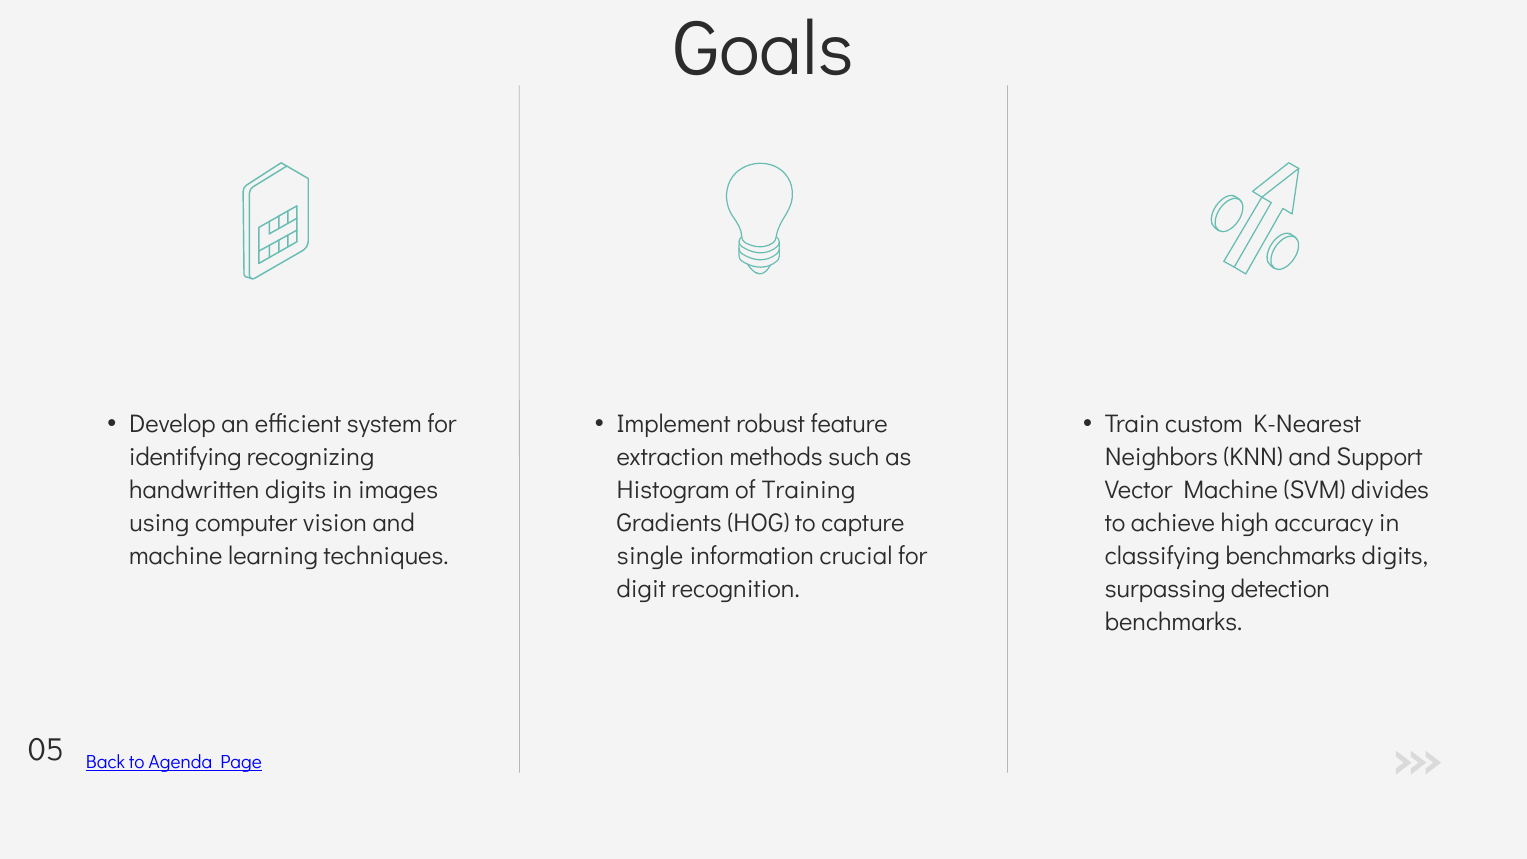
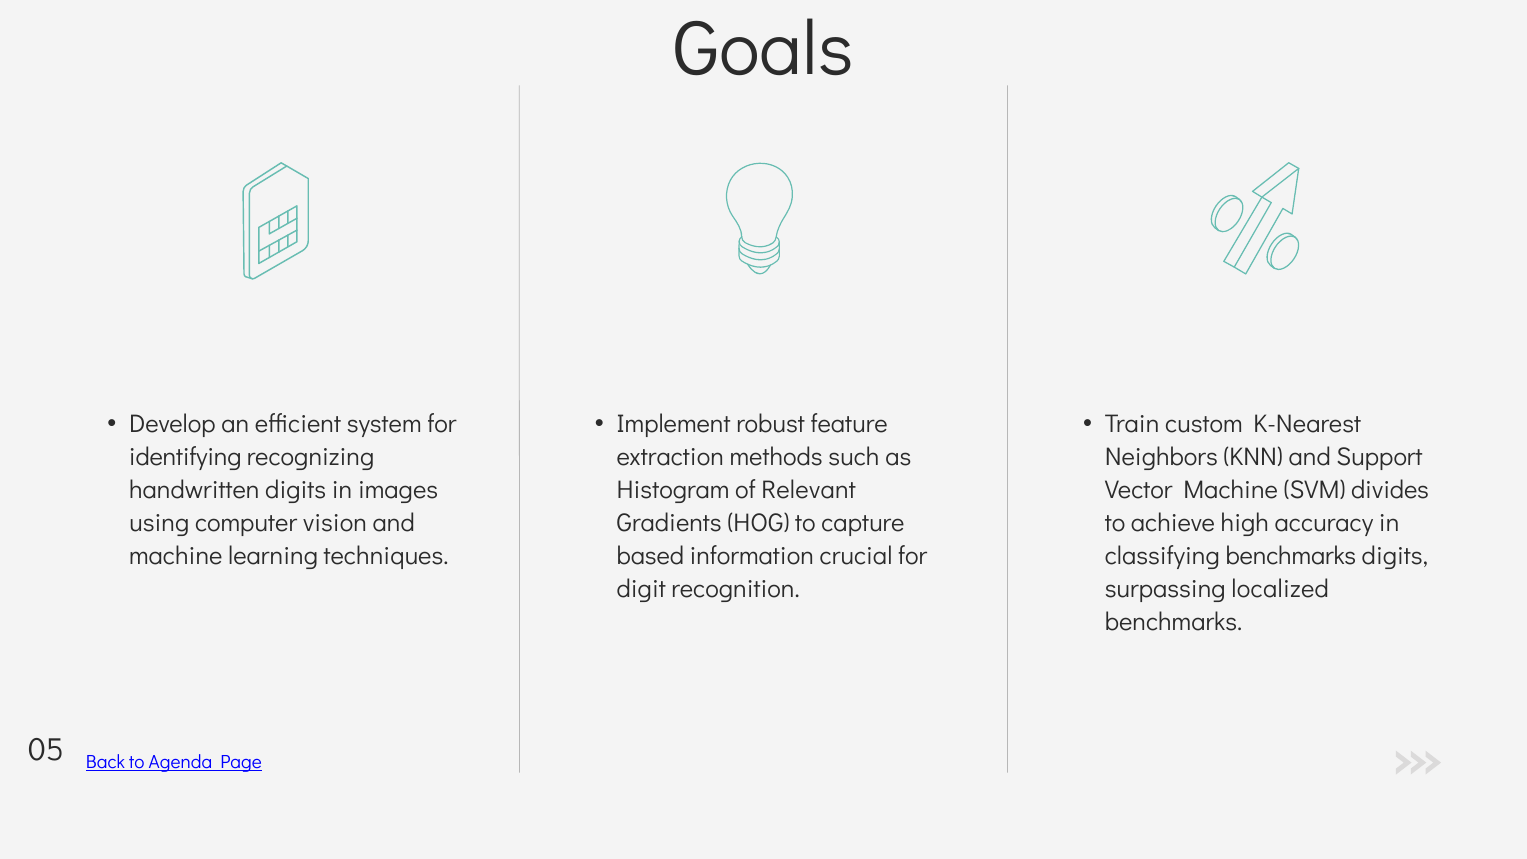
Training: Training -> Relevant
single: single -> based
detection: detection -> localized
